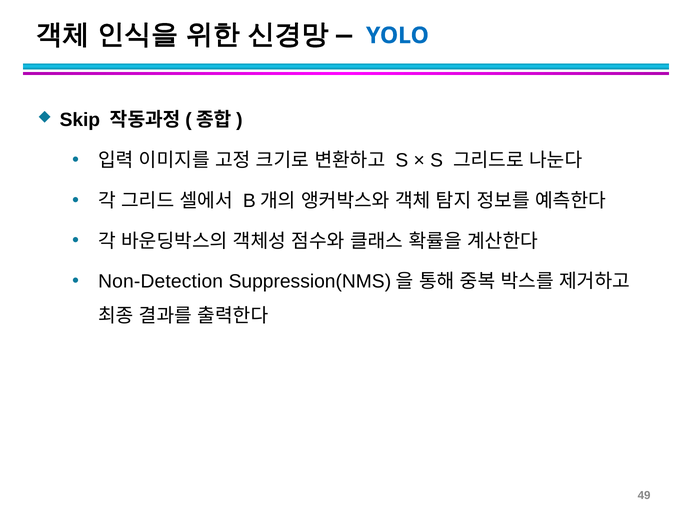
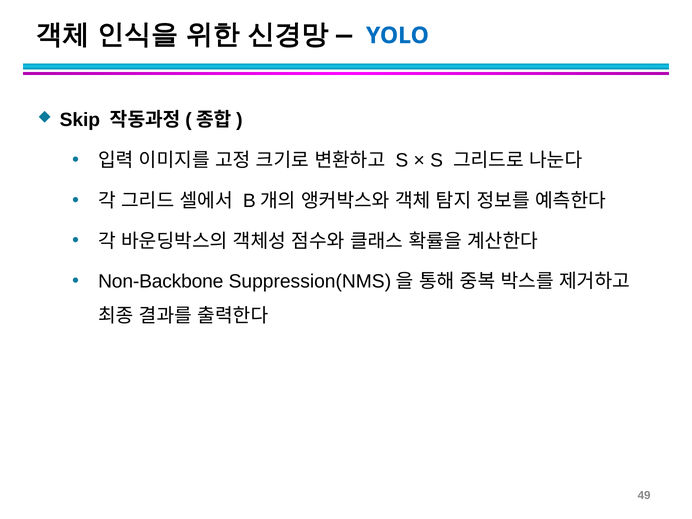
Non-Detection: Non-Detection -> Non-Backbone
